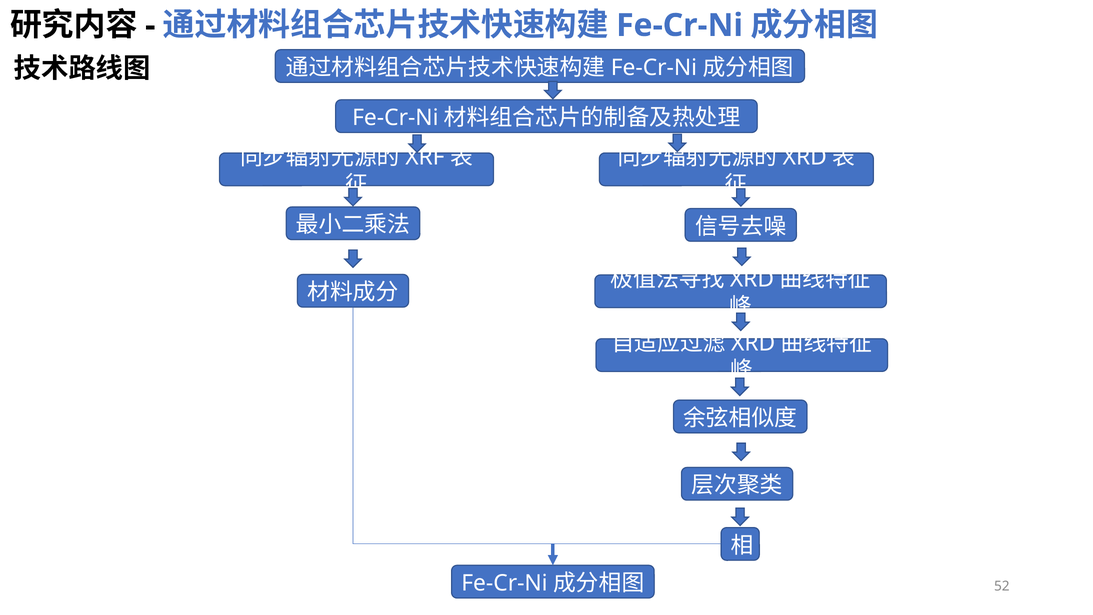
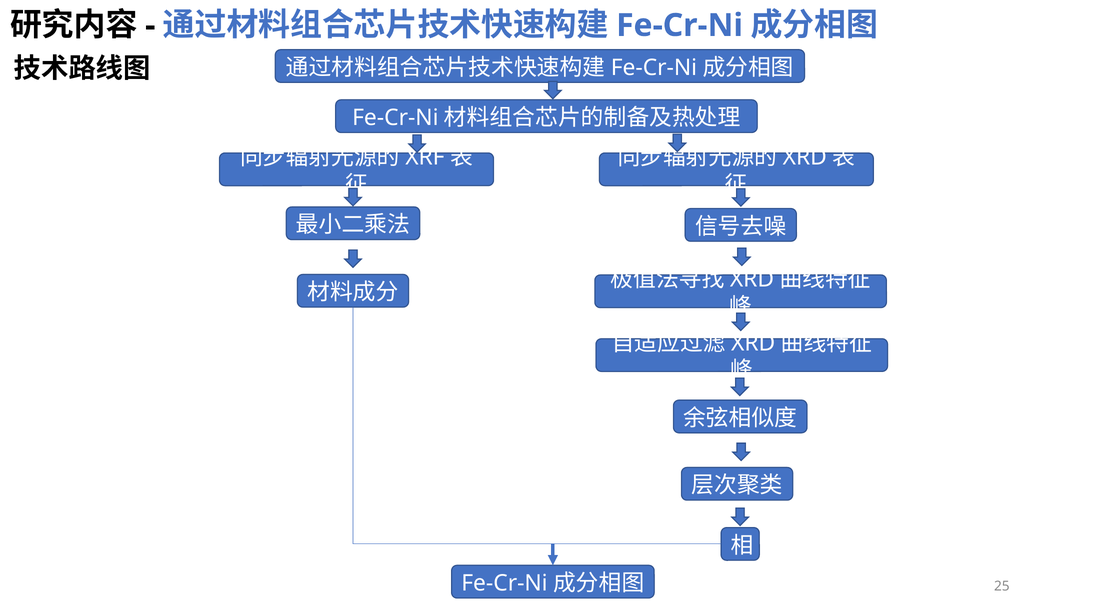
52: 52 -> 25
